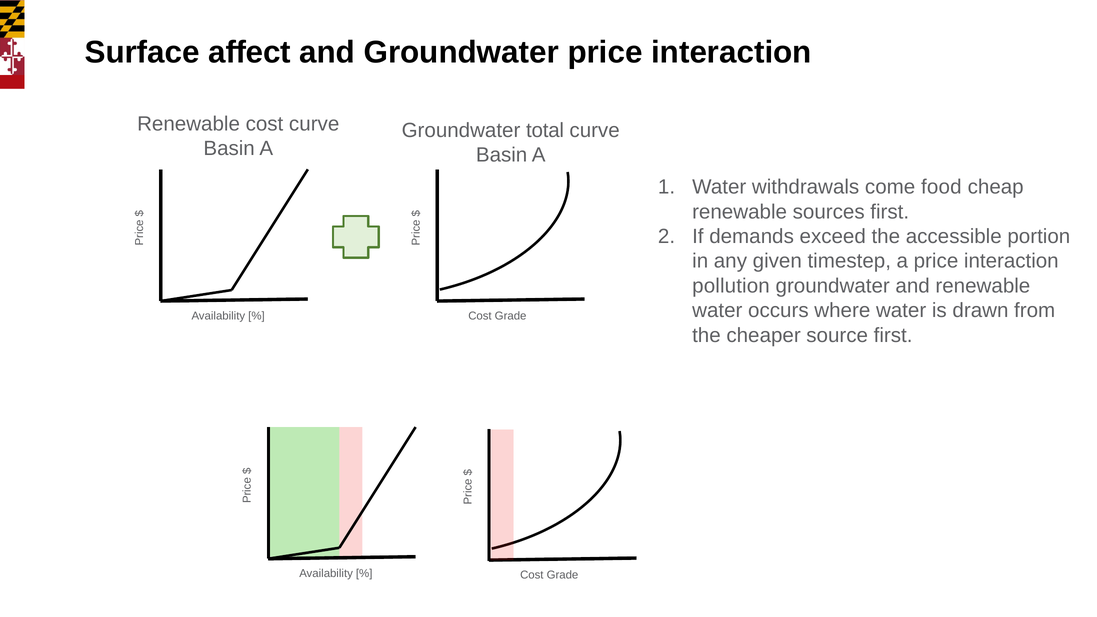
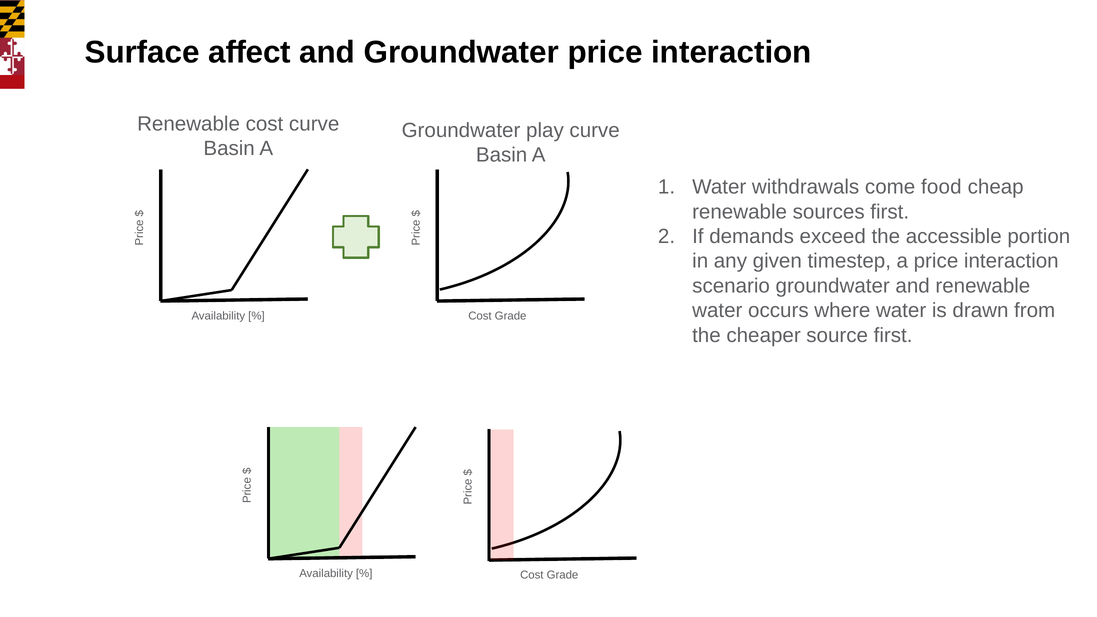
total: total -> play
pollution: pollution -> scenario
